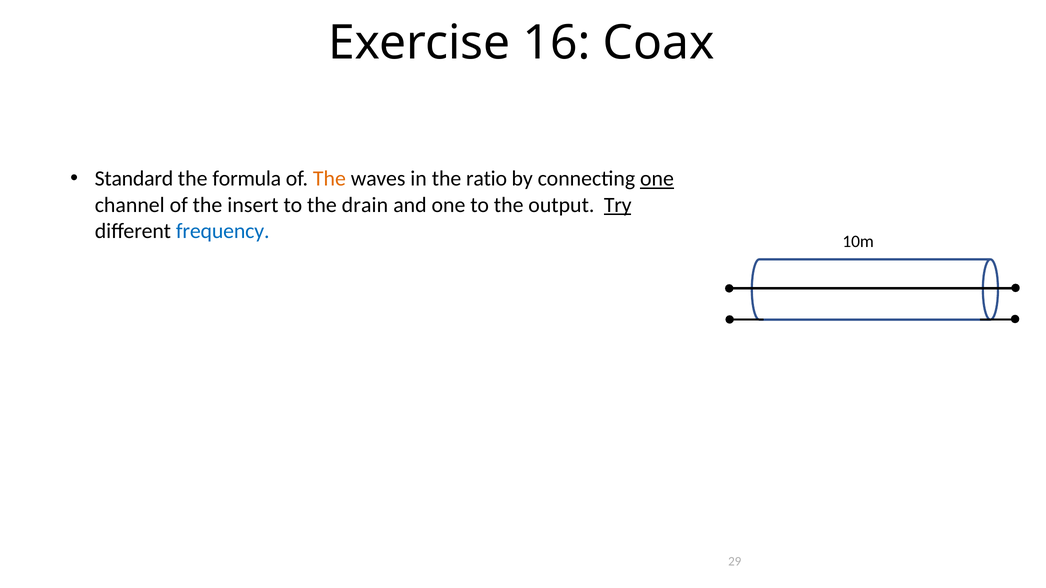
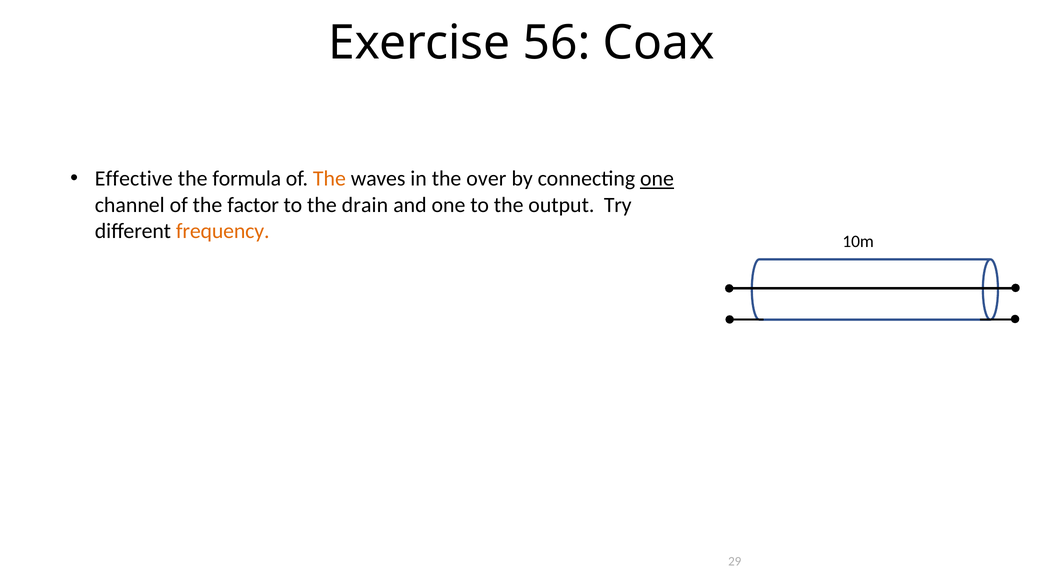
16: 16 -> 56
Standard: Standard -> Effective
ratio: ratio -> over
insert: insert -> factor
Try underline: present -> none
frequency colour: blue -> orange
